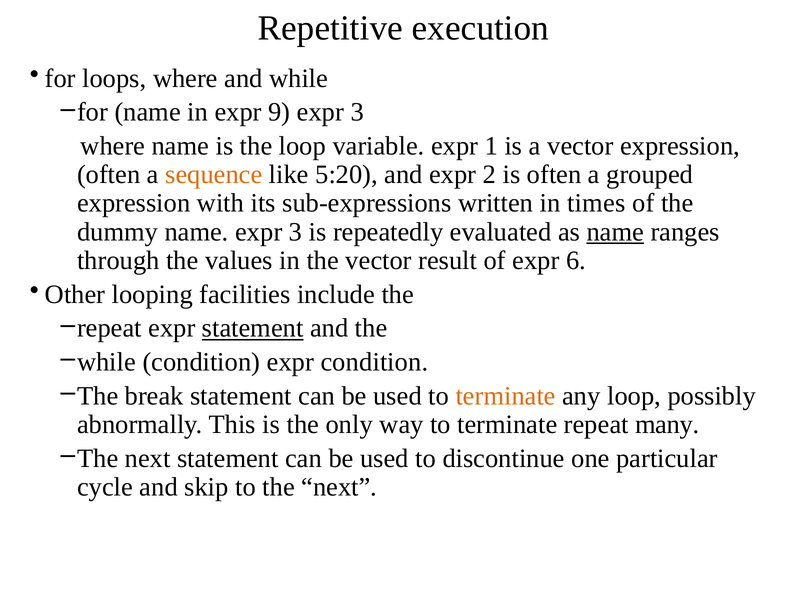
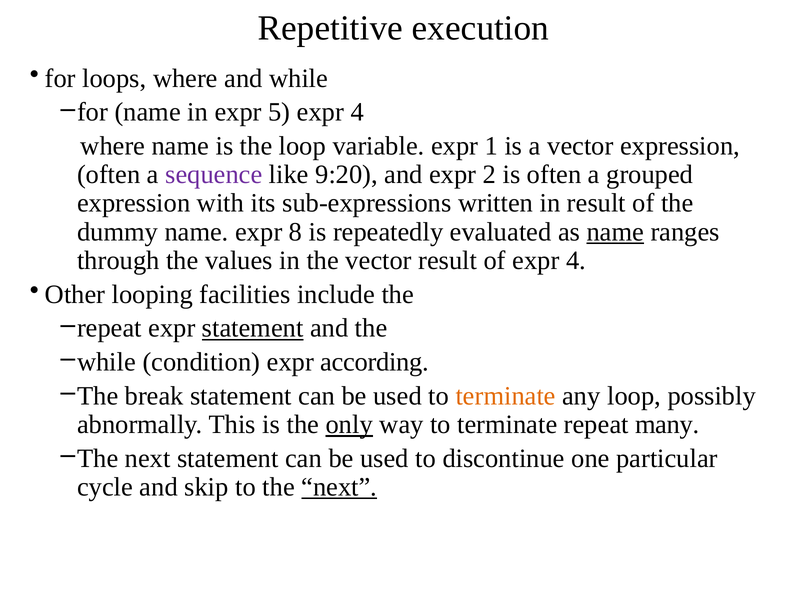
9: 9 -> 5
3 at (357, 112): 3 -> 4
sequence colour: orange -> purple
5:20: 5:20 -> 9:20
in times: times -> result
name expr 3: 3 -> 8
of expr 6: 6 -> 4
expr condition: condition -> according
only underline: none -> present
next at (339, 487) underline: none -> present
